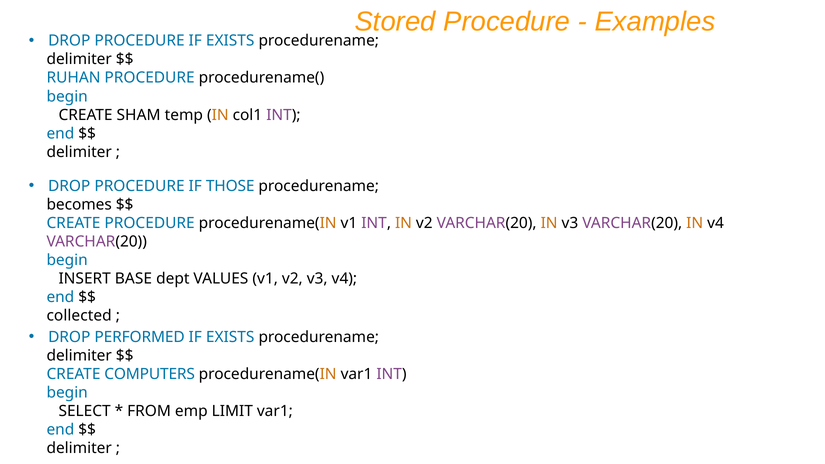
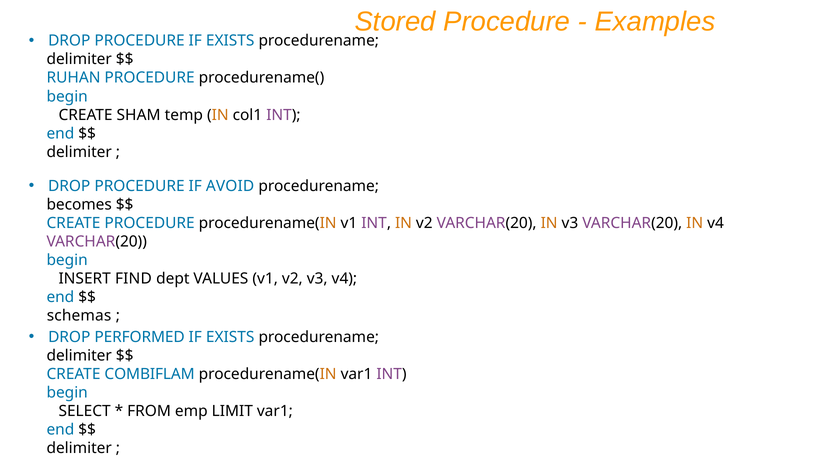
THOSE: THOSE -> AVOID
BASE: BASE -> FIND
collected: collected -> schemas
COMPUTERS: COMPUTERS -> COMBIFLAM
